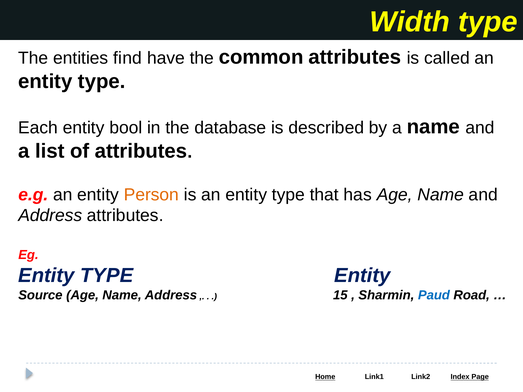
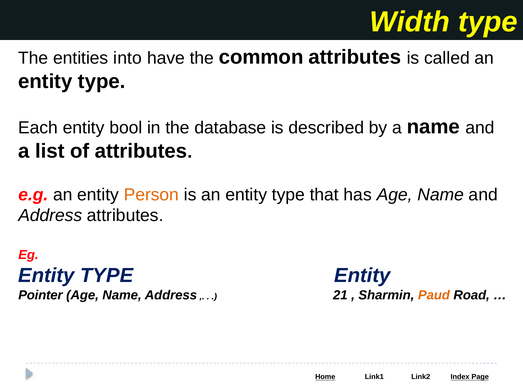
find: find -> into
Source: Source -> Pointer
15: 15 -> 21
Paud colour: blue -> orange
